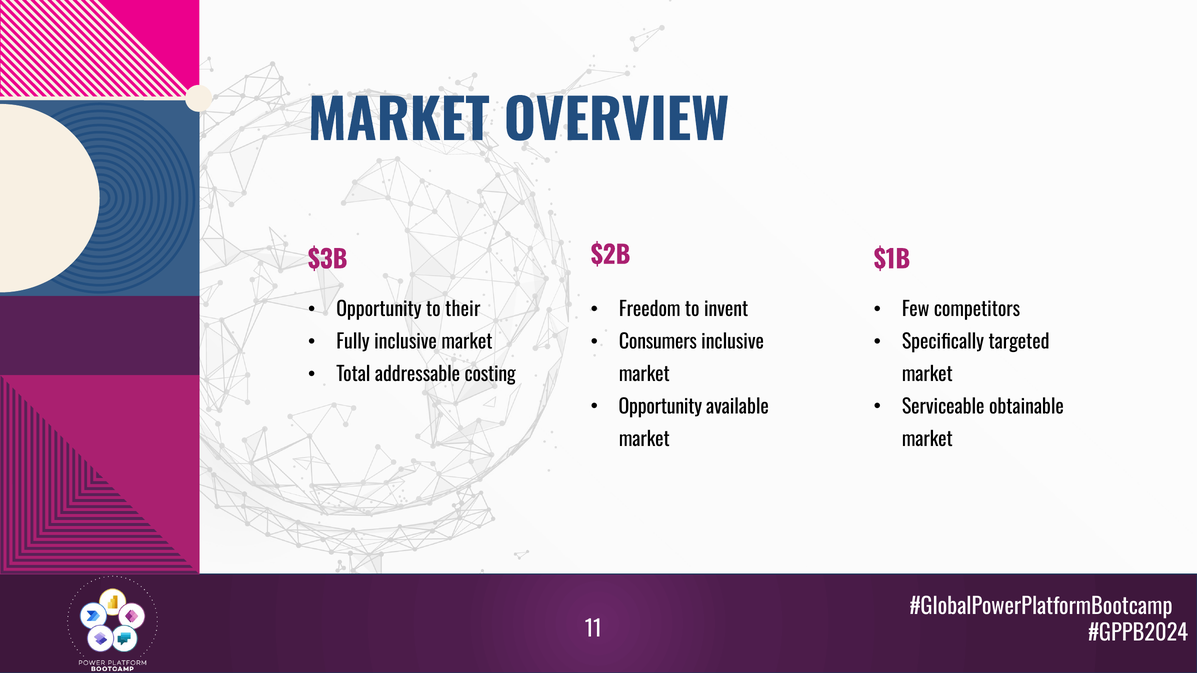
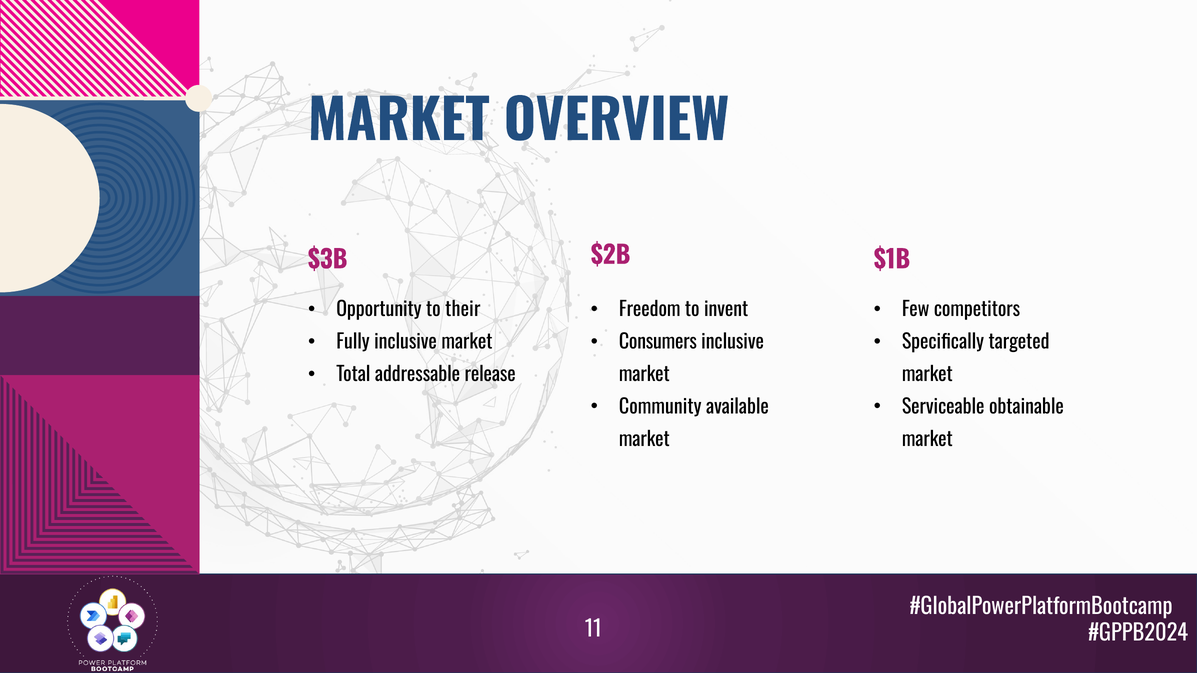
costing: costing -> release
Opportunity at (660, 407): Opportunity -> Community
